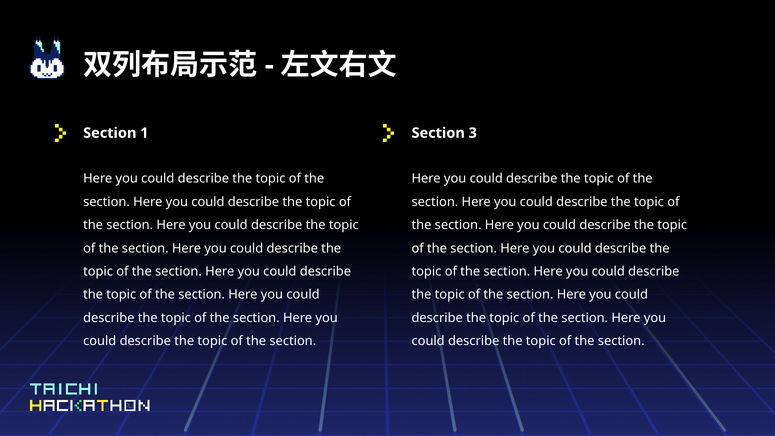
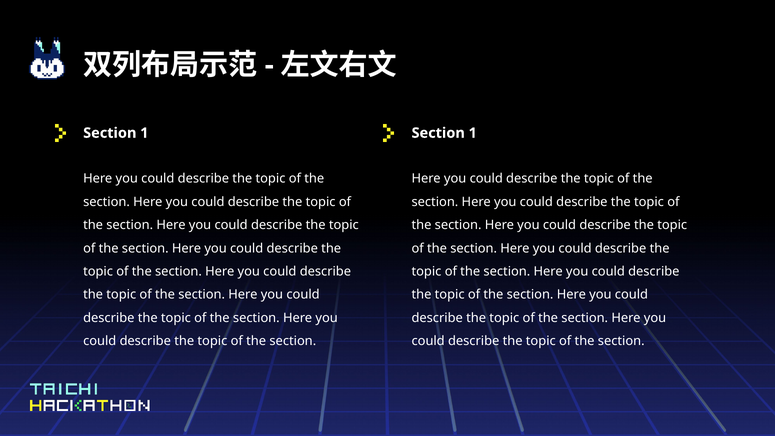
3 at (473, 133): 3 -> 1
